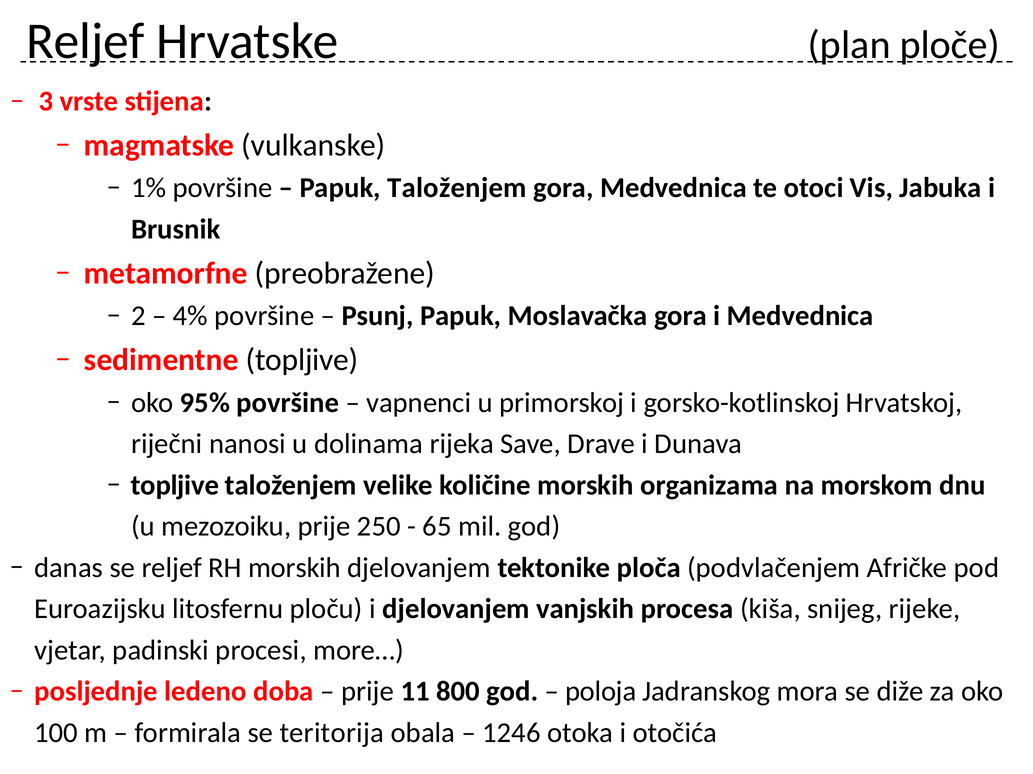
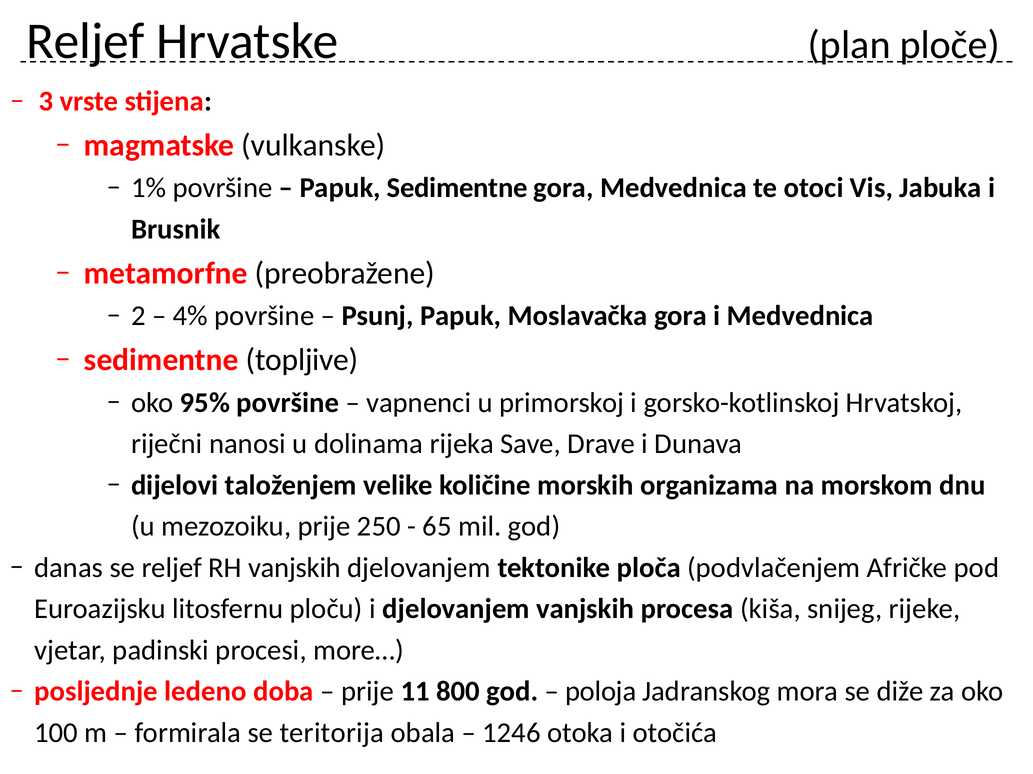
Papuk Taloženjem: Taloženjem -> Sedimentne
topljive at (175, 486): topljive -> dijelovi
RH morskih: morskih -> vanjskih
